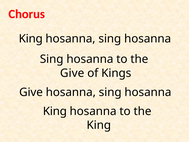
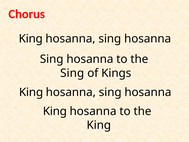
Give at (72, 73): Give -> Sing
Give at (31, 92): Give -> King
